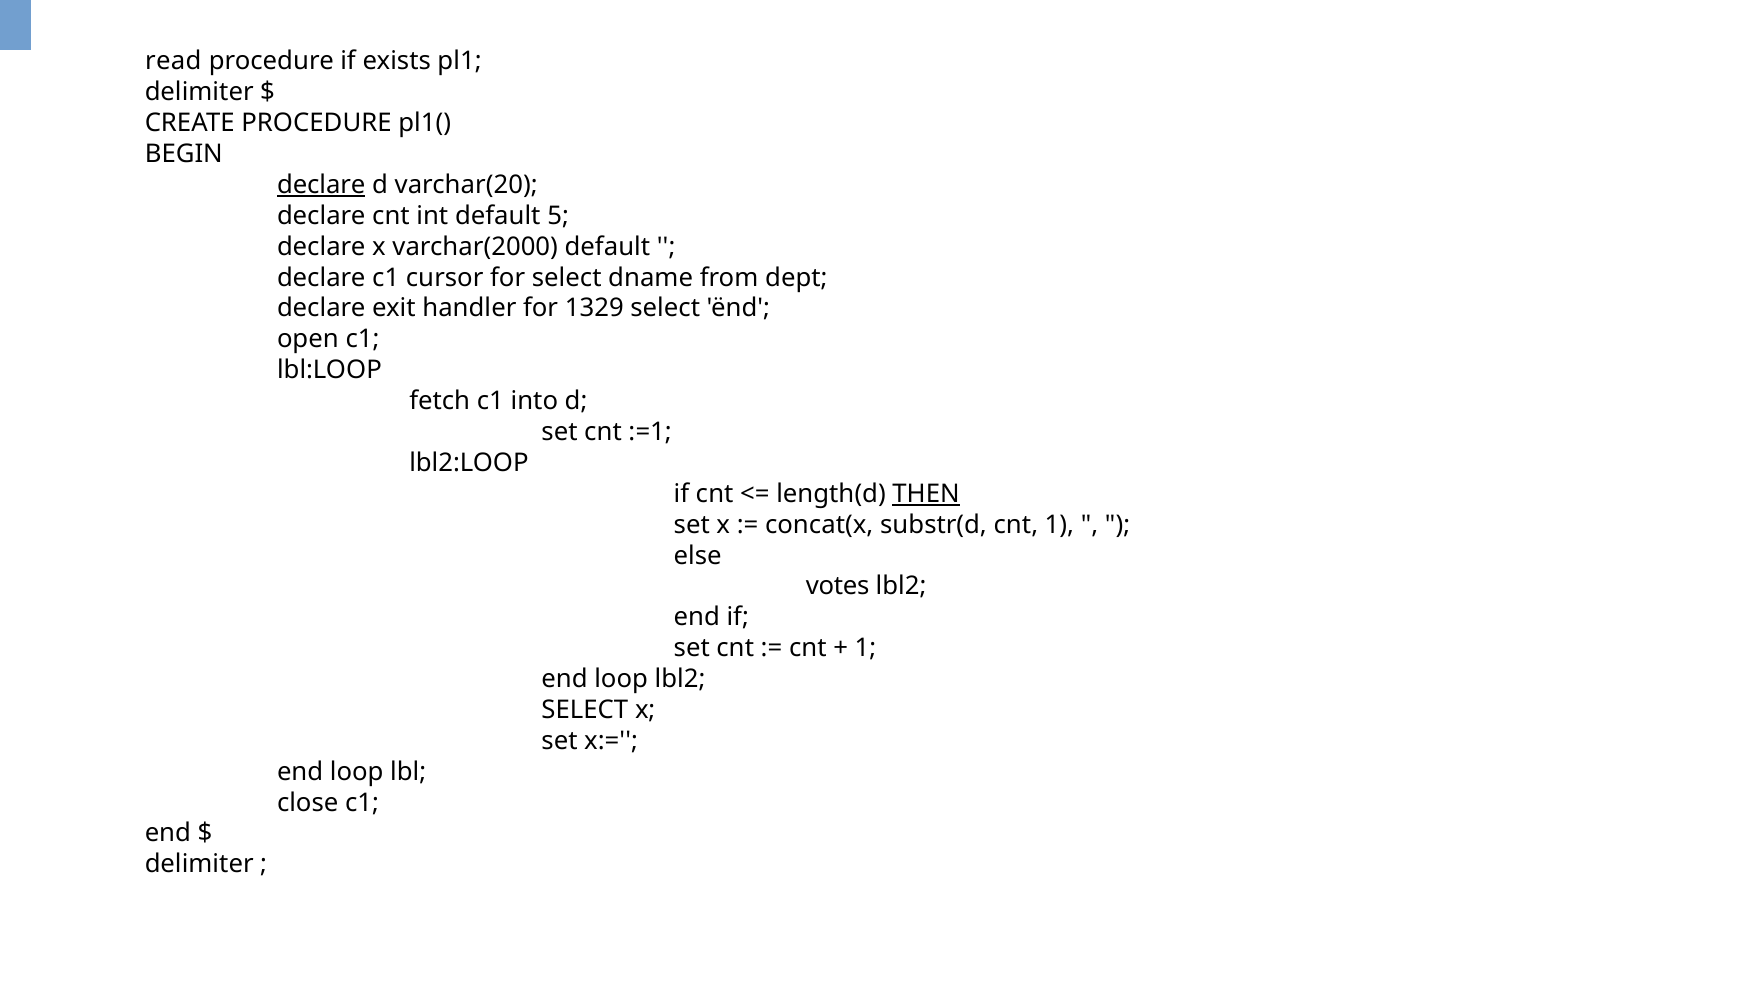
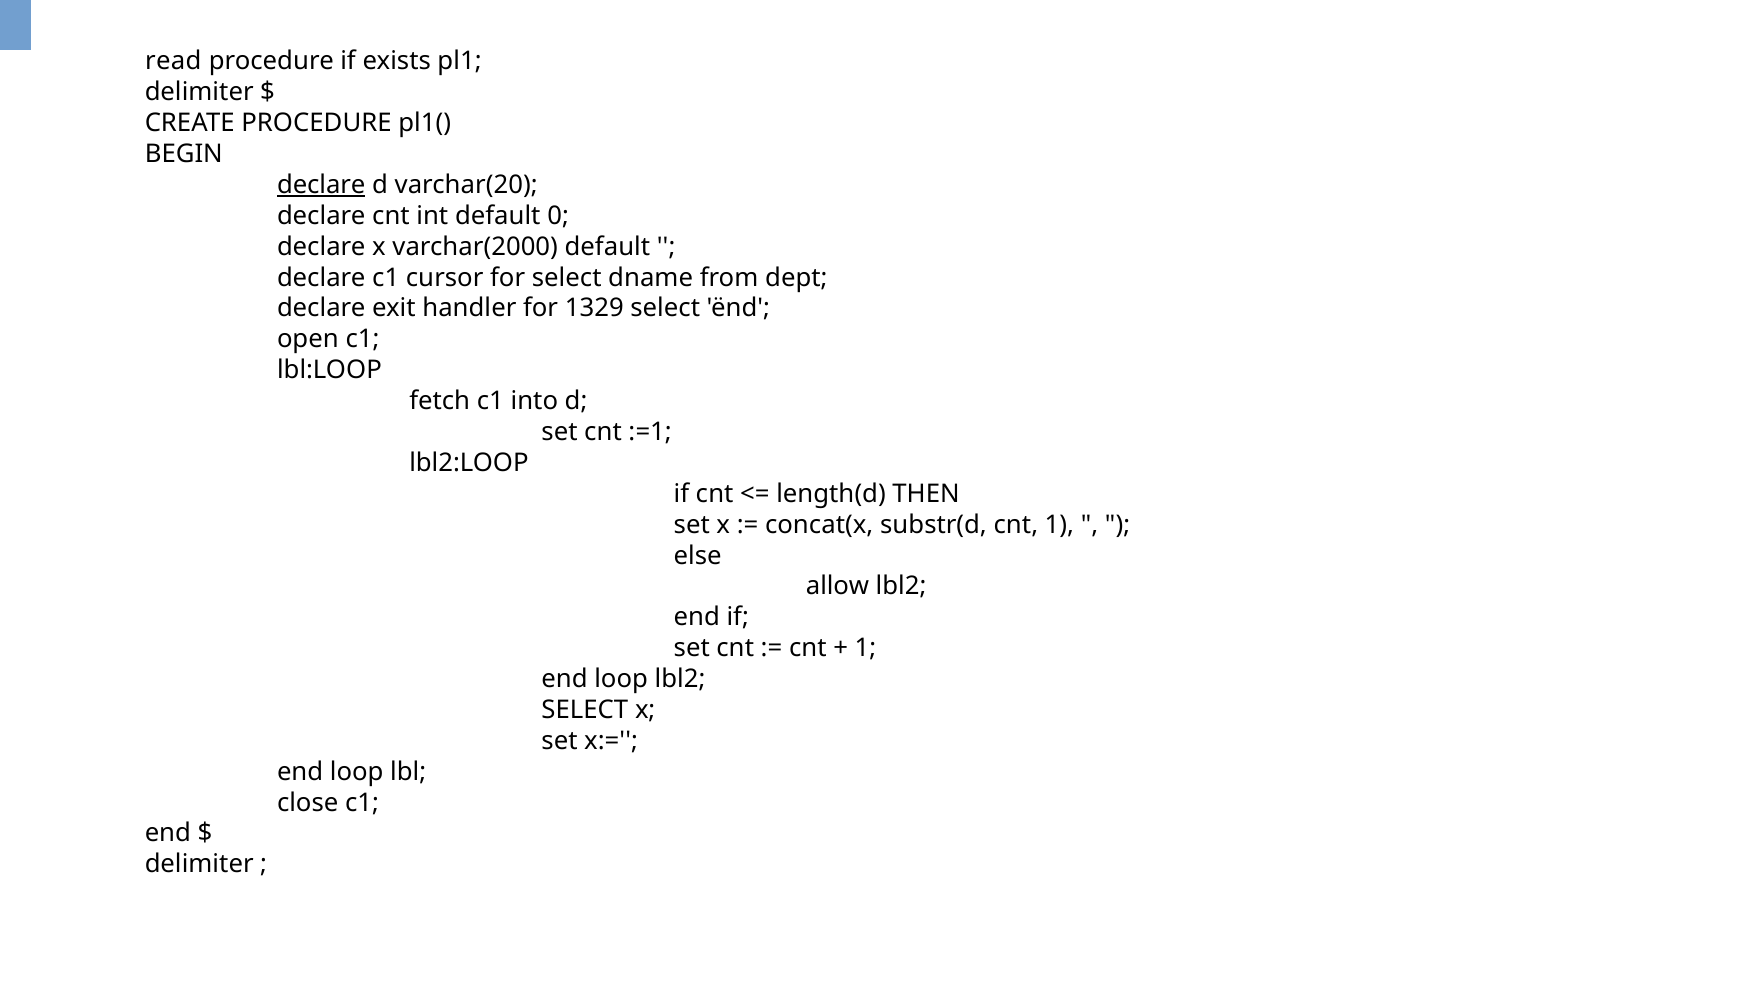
5: 5 -> 0
THEN underline: present -> none
votes: votes -> allow
